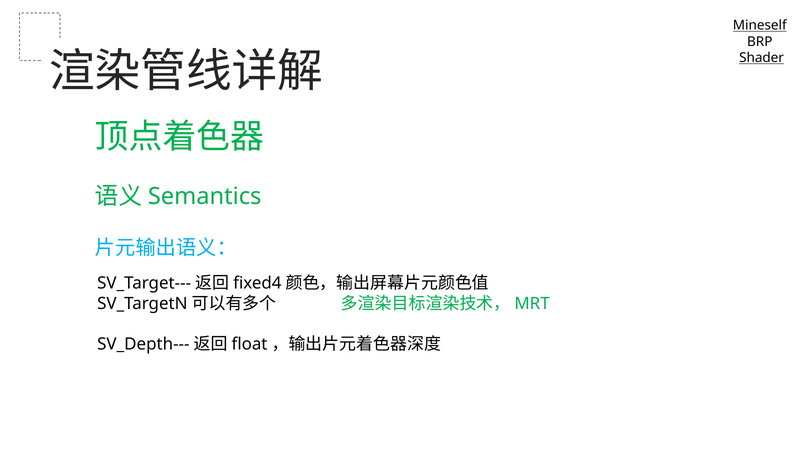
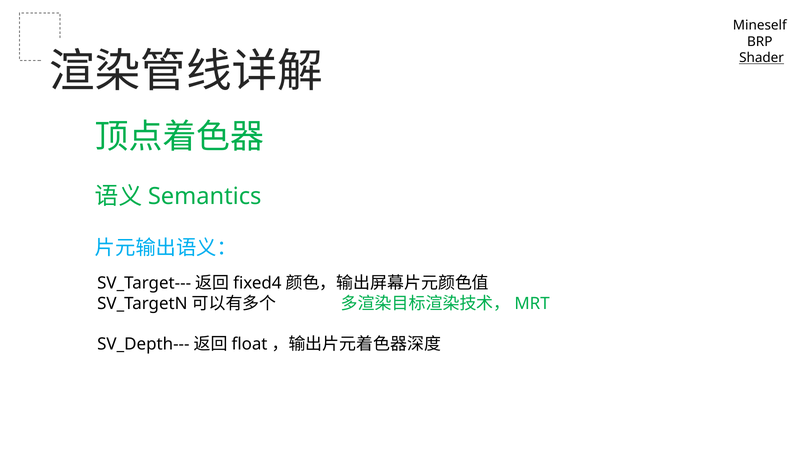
Mineself underline: present -> none
